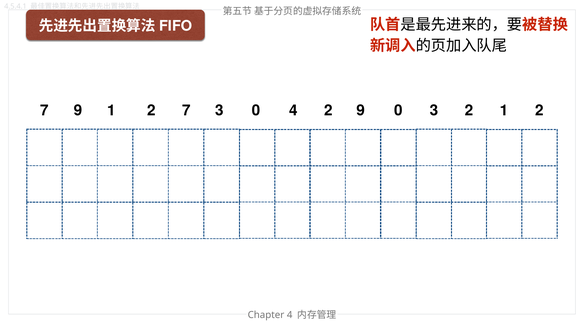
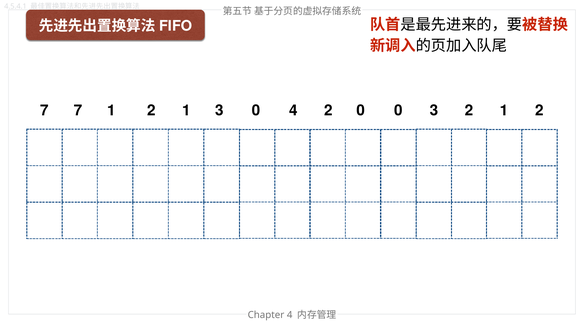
7 9: 9 -> 7
1 2 7: 7 -> 1
2 9: 9 -> 0
